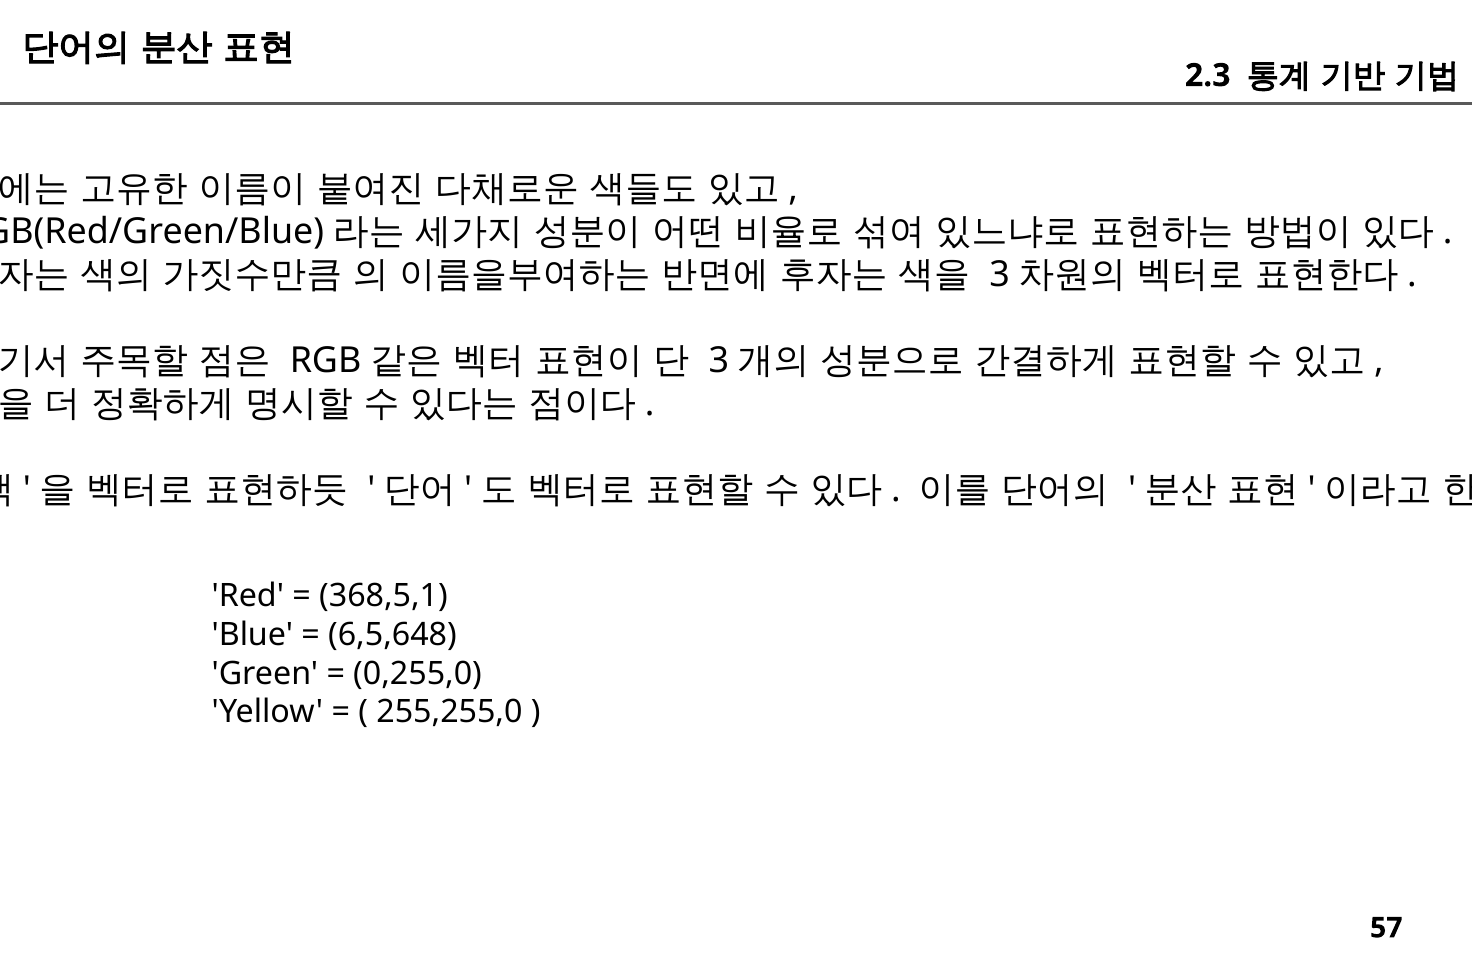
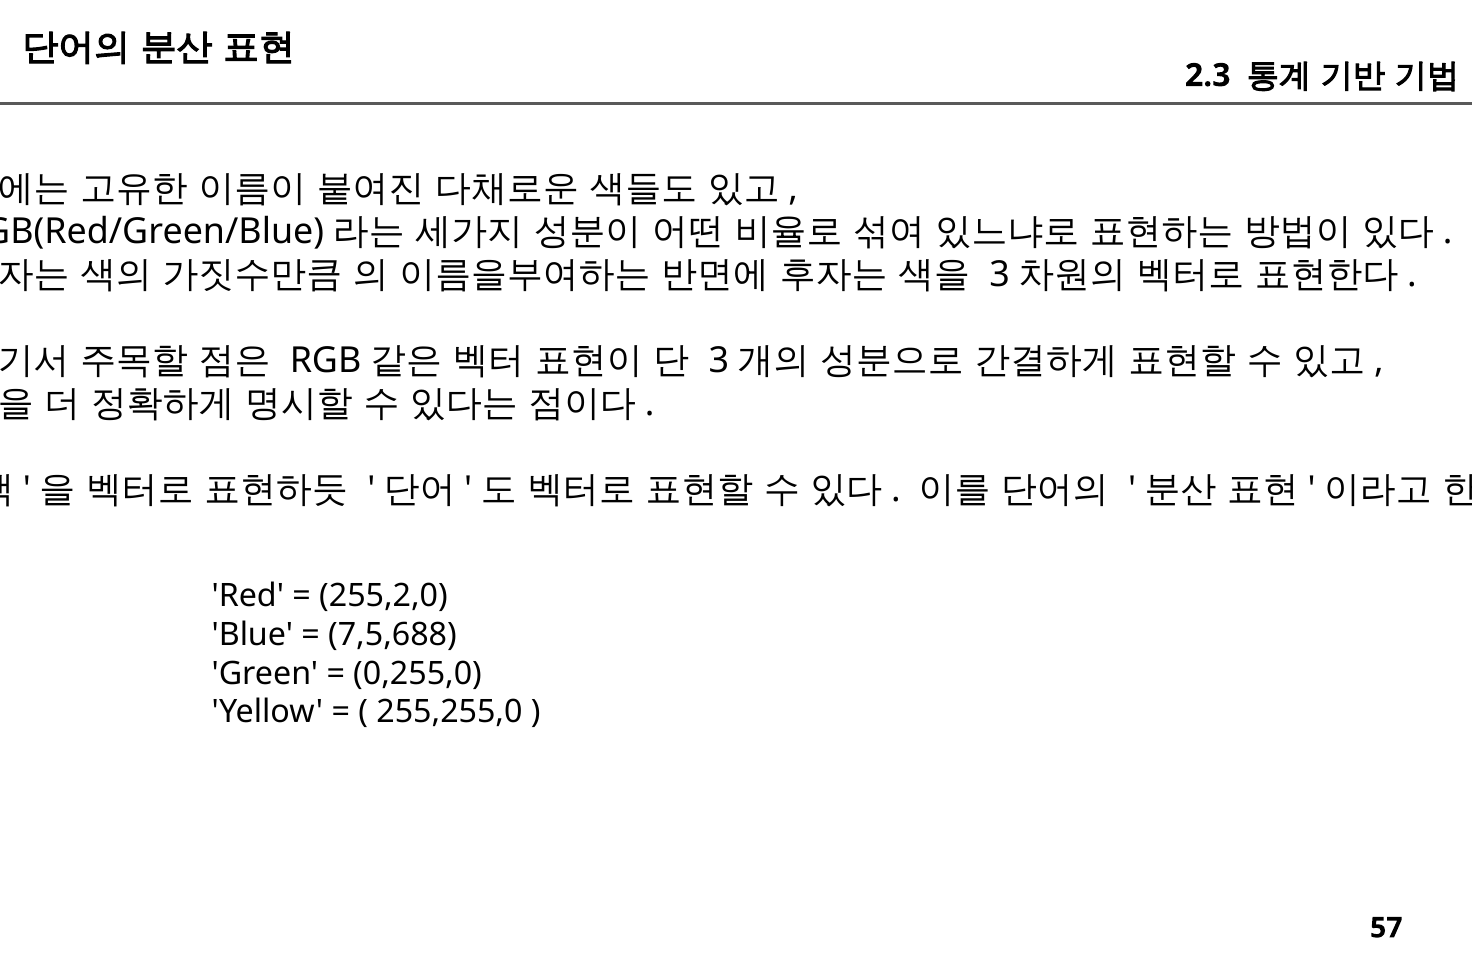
368,5,1: 368,5,1 -> 255,2,0
6,5,648: 6,5,648 -> 7,5,688
